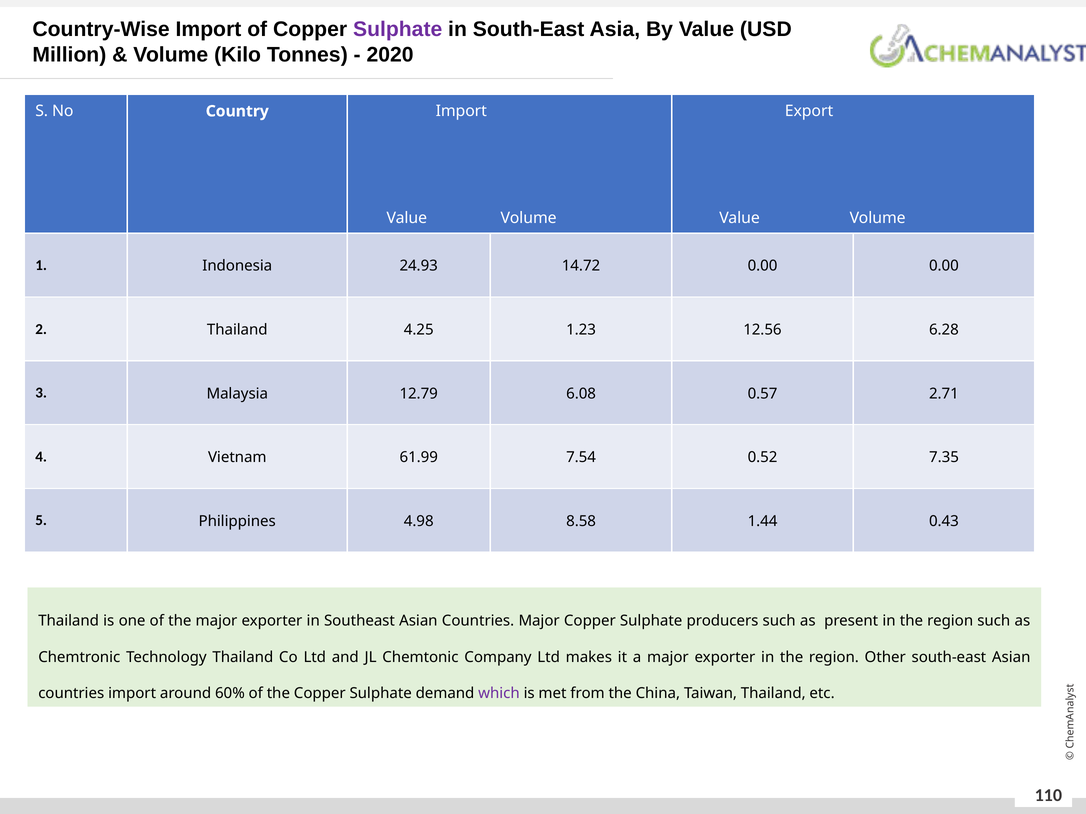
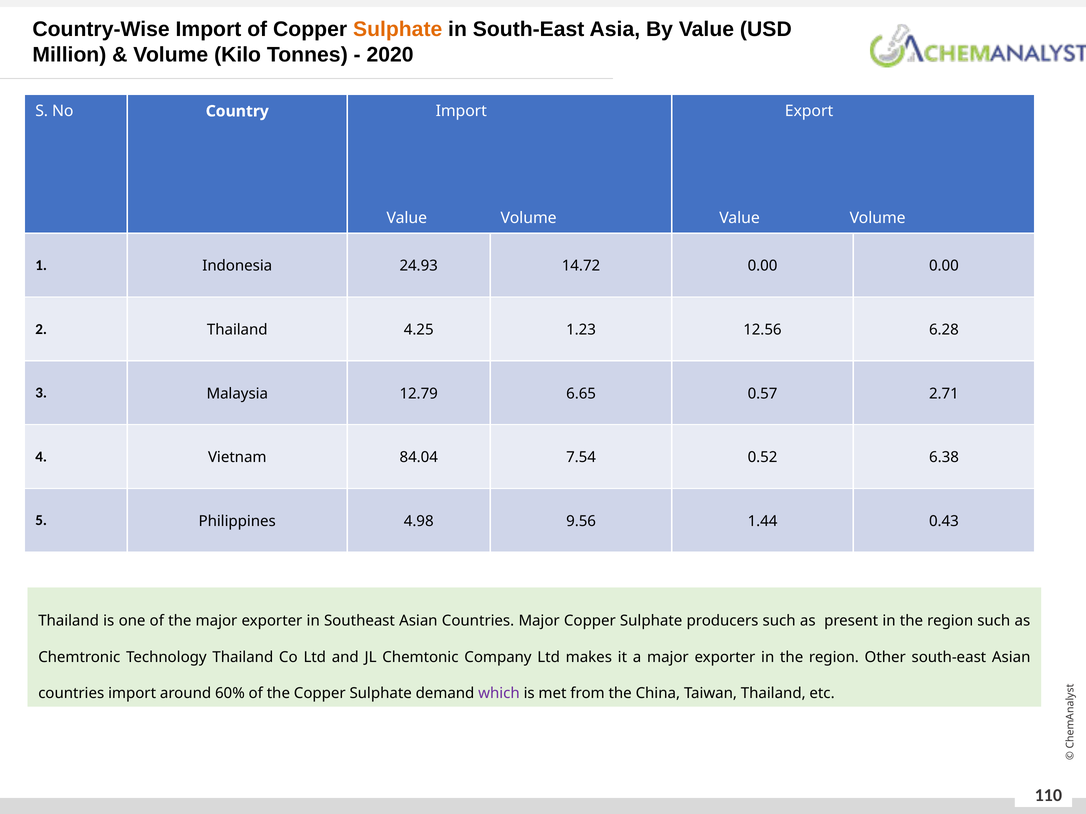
Sulphate at (398, 29) colour: purple -> orange
6.08: 6.08 -> 6.65
61.99: 61.99 -> 84.04
7.35: 7.35 -> 6.38
8.58: 8.58 -> 9.56
